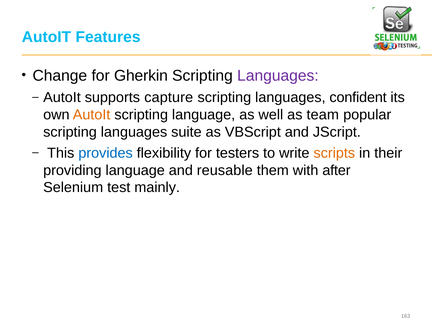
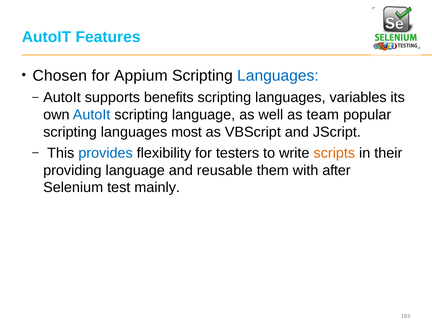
Change: Change -> Chosen
Gherkin: Gherkin -> Appium
Languages at (278, 76) colour: purple -> blue
capture: capture -> benefits
confident: confident -> variables
AutoIt at (92, 115) colour: orange -> blue
suite: suite -> most
